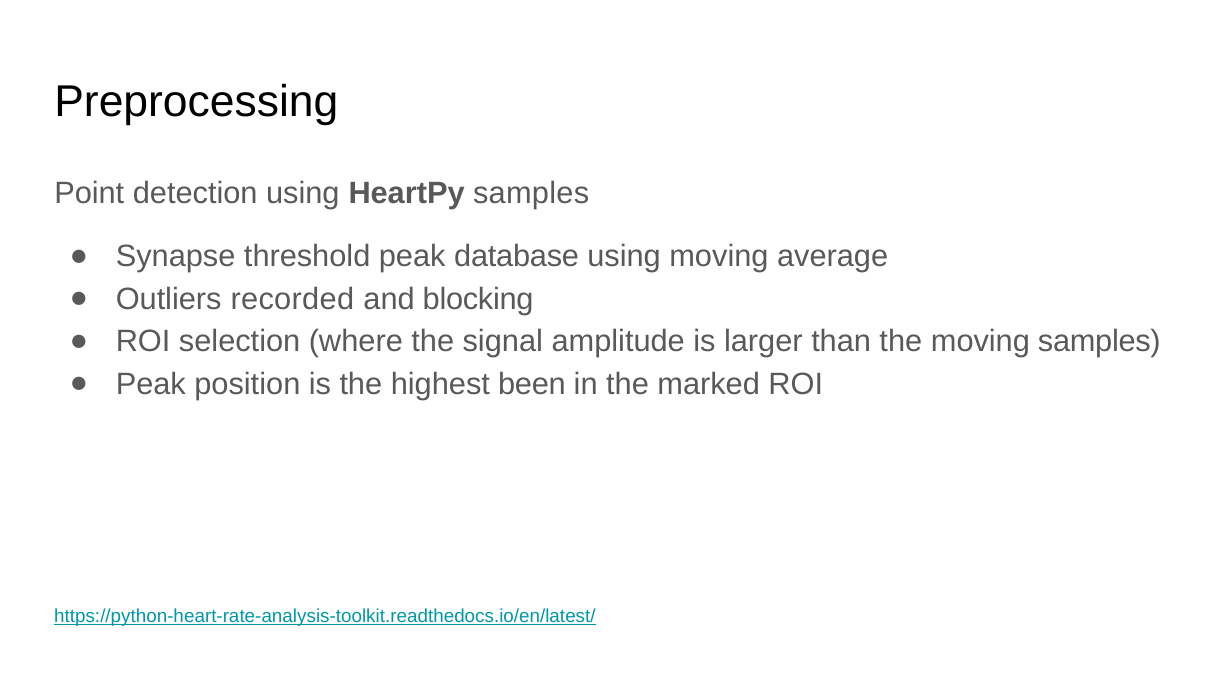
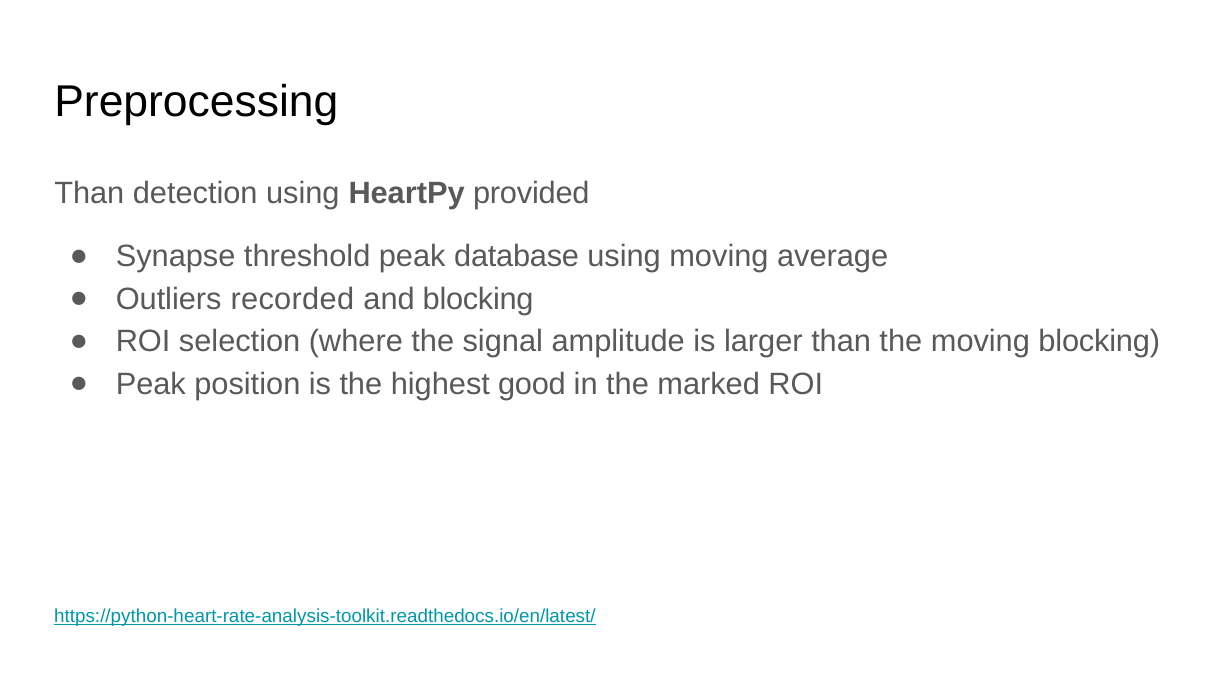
Point at (89, 194): Point -> Than
HeartPy samples: samples -> provided
moving samples: samples -> blocking
been: been -> good
